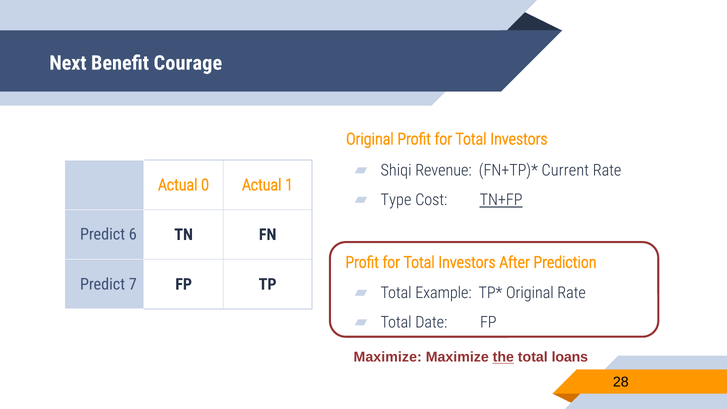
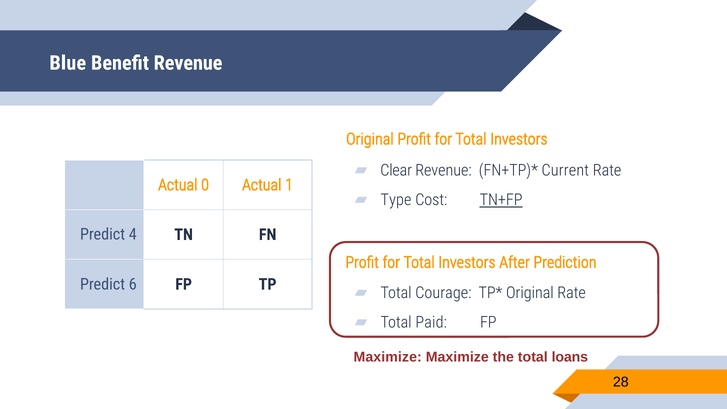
Next: Next -> Blue
Benefit Courage: Courage -> Revenue
Shiqi: Shiqi -> Clear
6: 6 -> 4
7: 7 -> 6
Example: Example -> Courage
Date: Date -> Paid
the underline: present -> none
